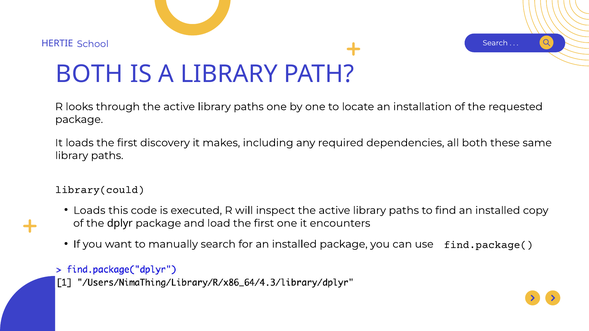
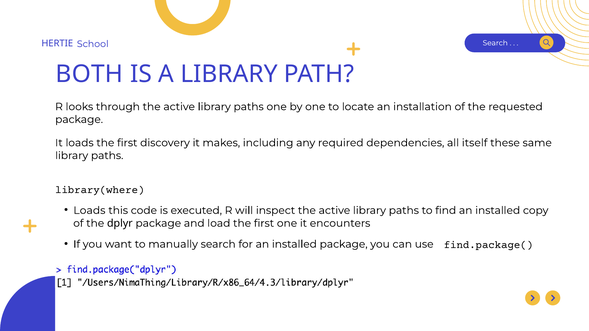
all both: both -> itself
library(could: library(could -> library(where
